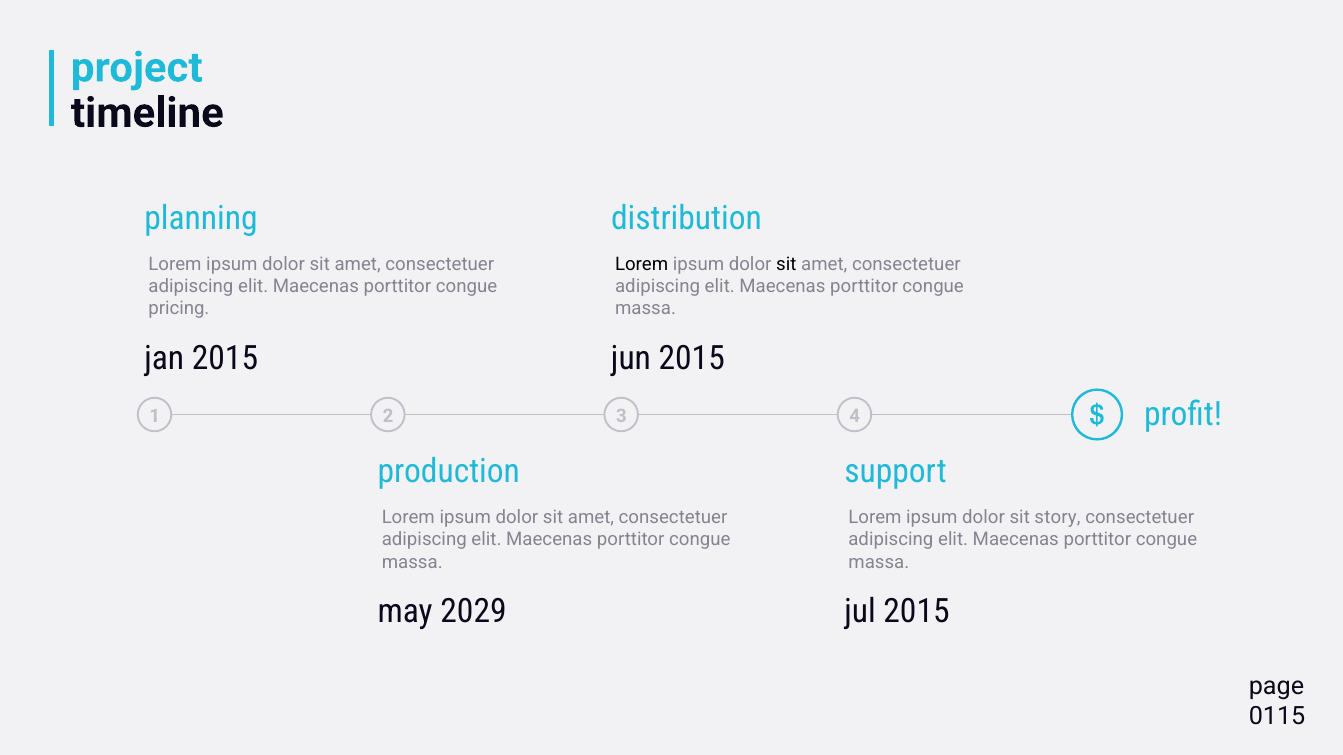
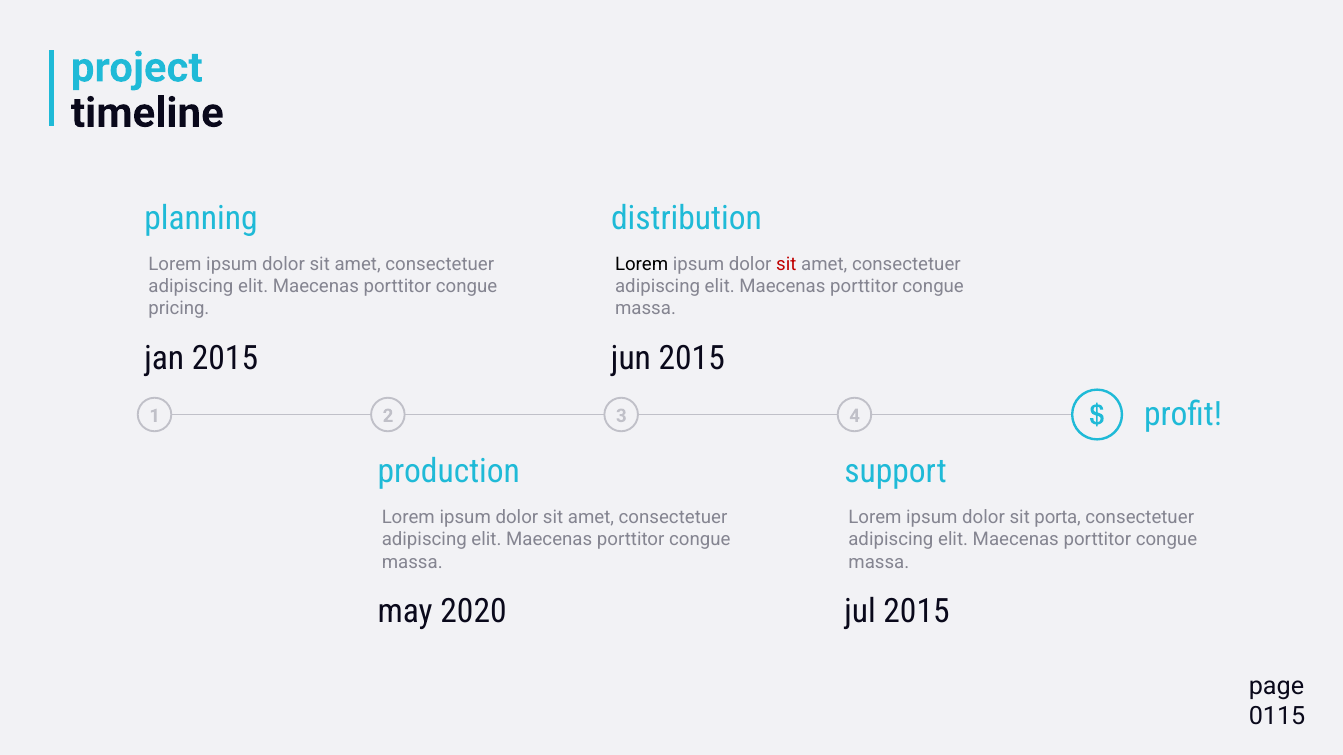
sit at (786, 264) colour: black -> red
story: story -> porta
2029: 2029 -> 2020
